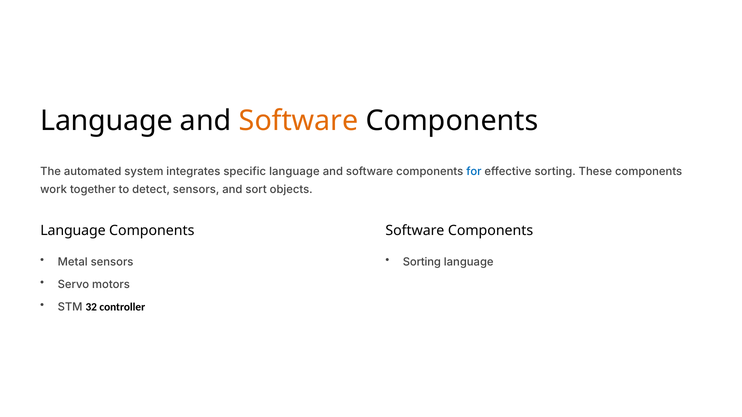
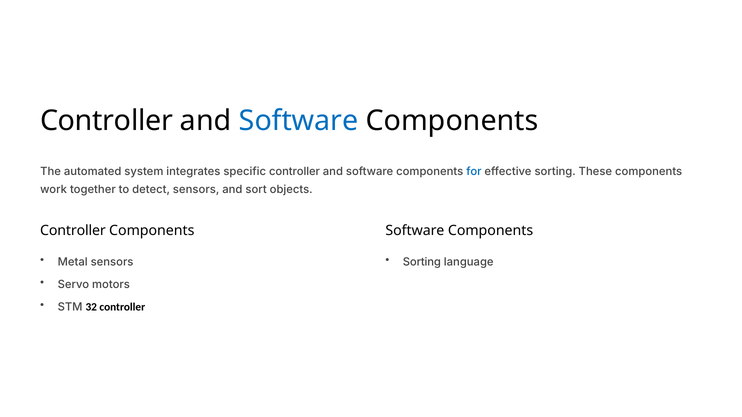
Language at (106, 121): Language -> Controller
Software at (299, 121) colour: orange -> blue
specific language: language -> controller
Language at (73, 231): Language -> Controller
